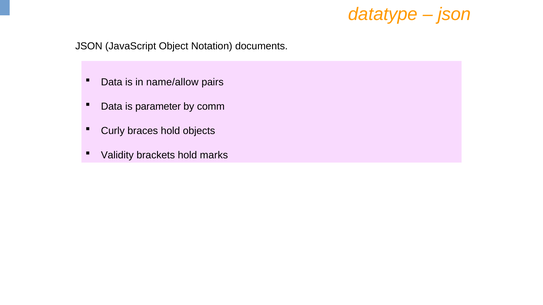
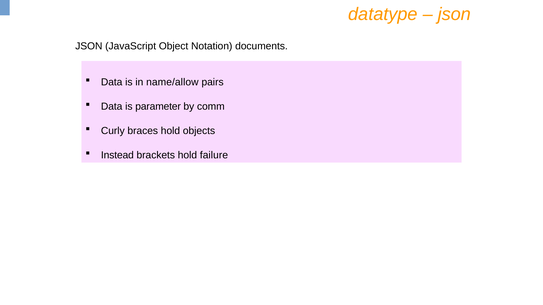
Validity: Validity -> Instead
marks: marks -> failure
